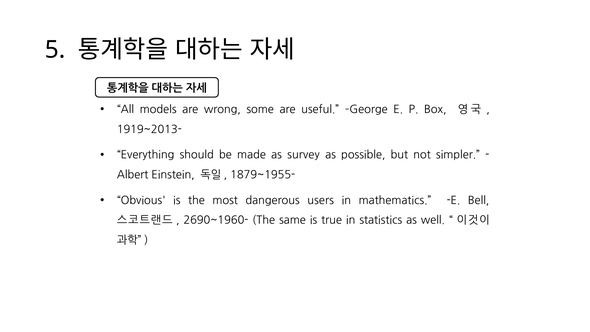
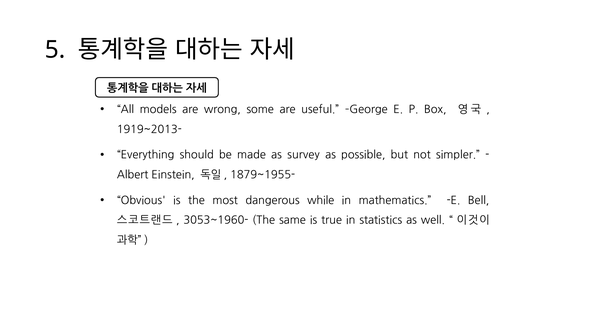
users: users -> while
2690~1960-: 2690~1960- -> 3053~1960-
